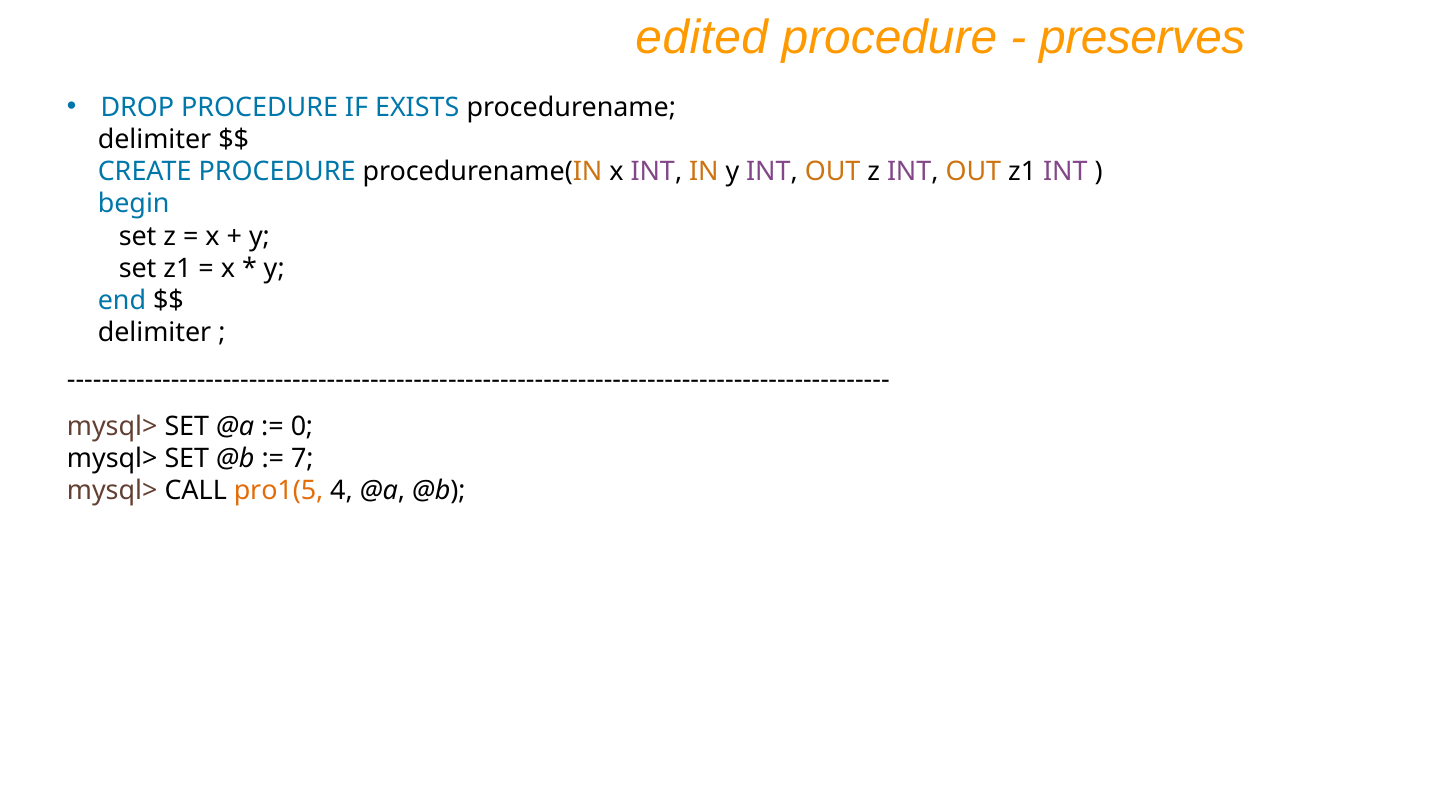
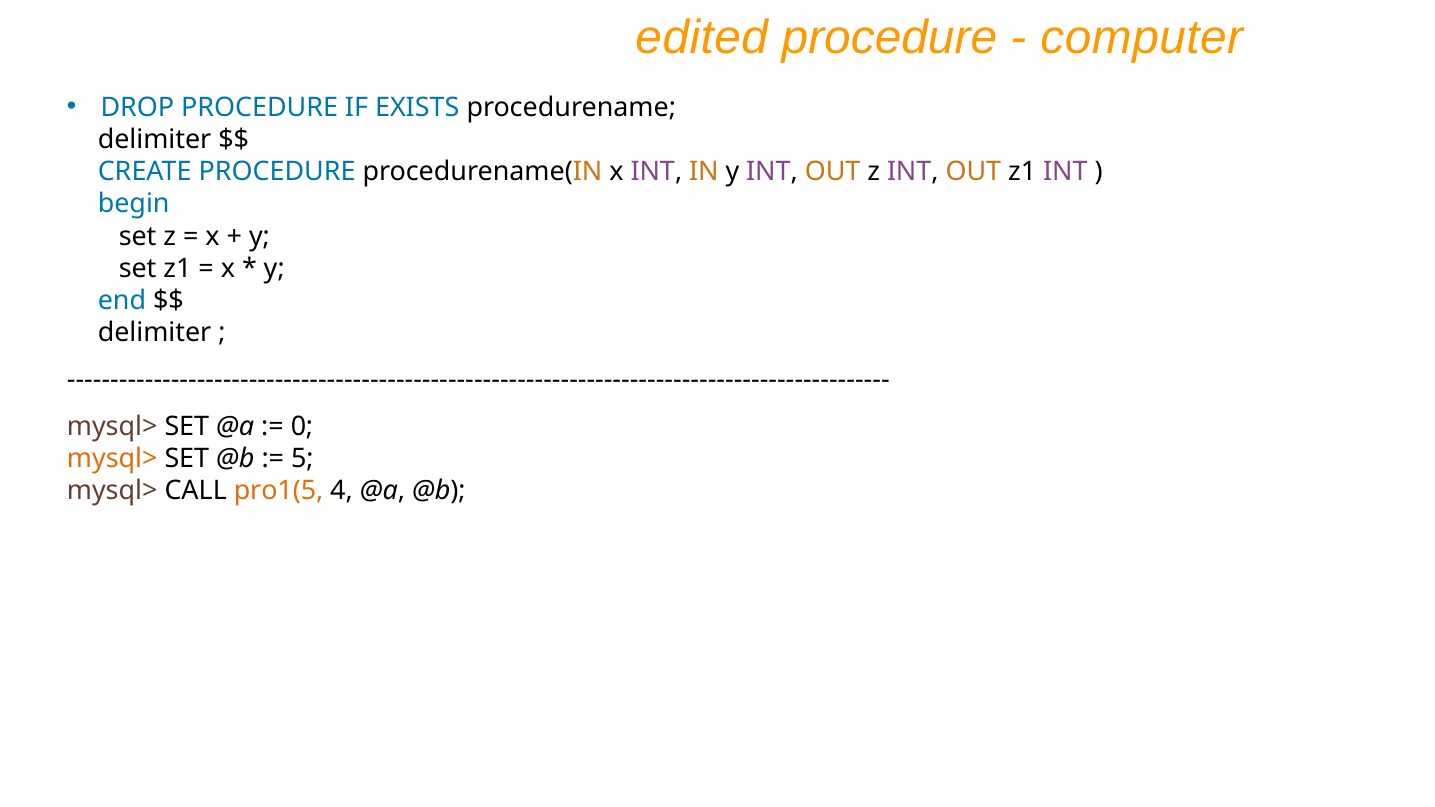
preserves: preserves -> computer
mysql> at (112, 459) colour: black -> orange
7: 7 -> 5
